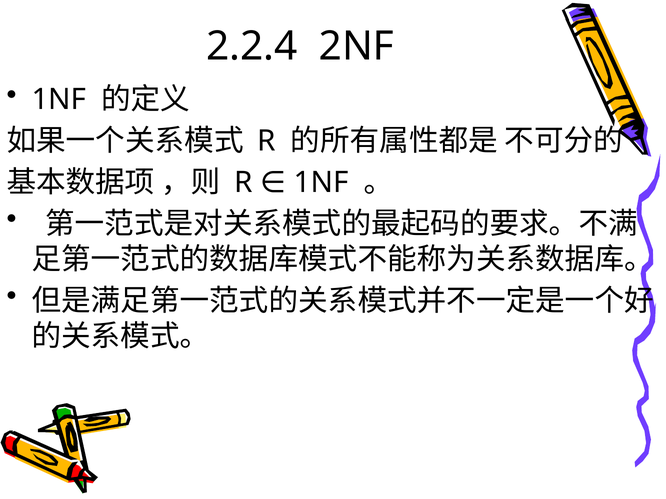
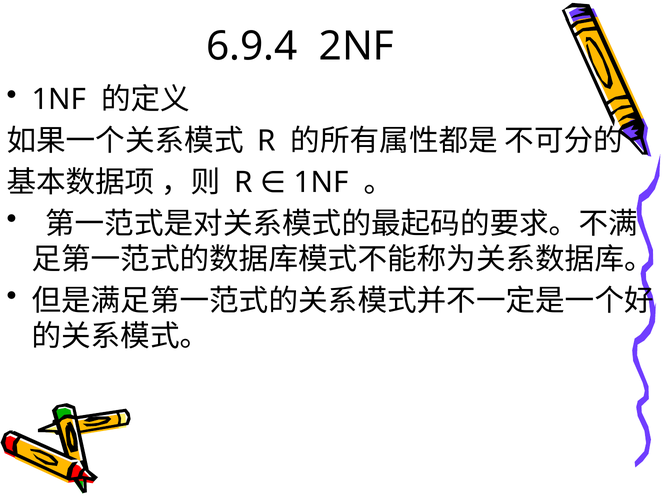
2.2.4: 2.2.4 -> 6.9.4
